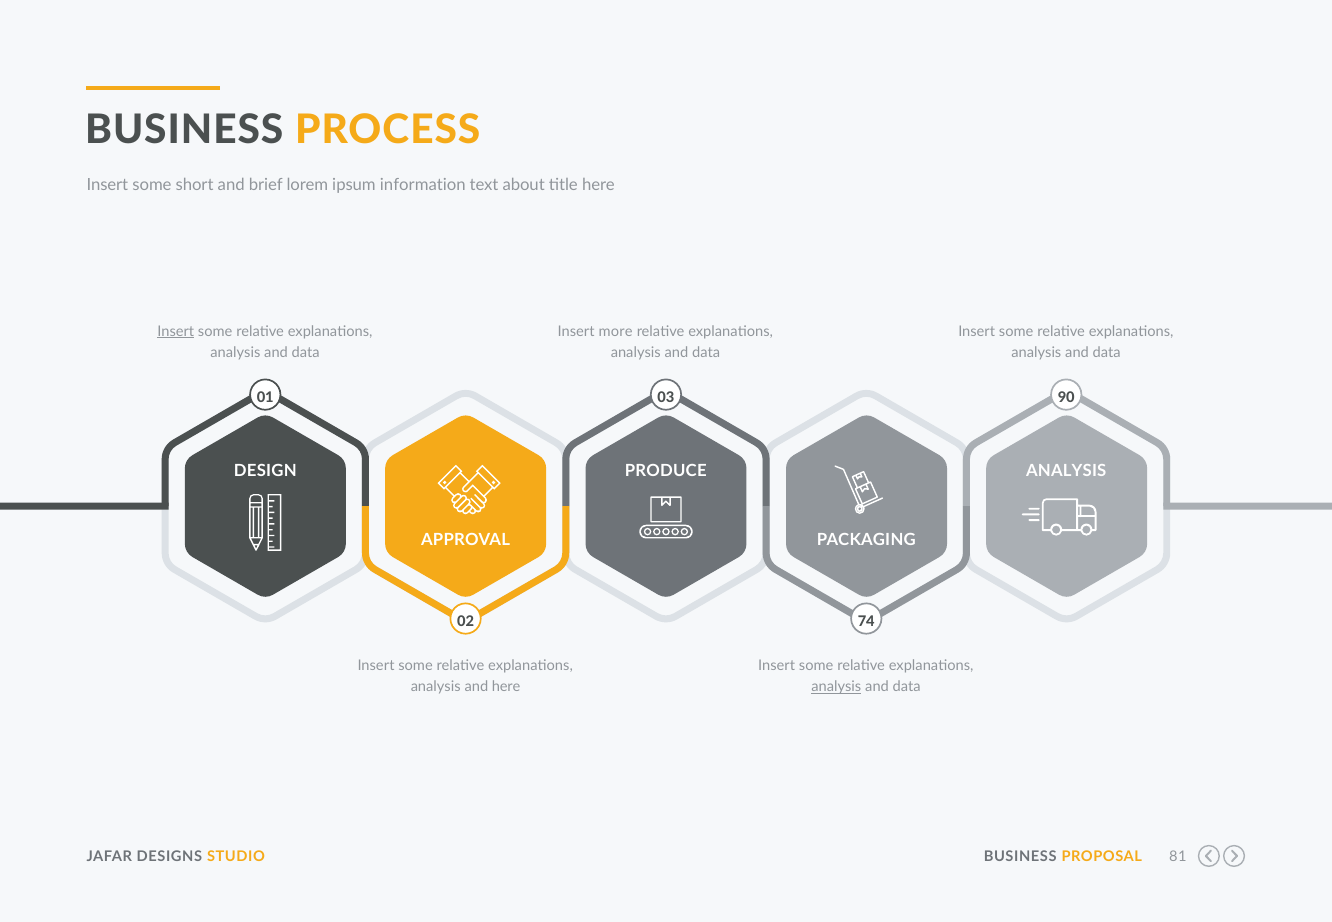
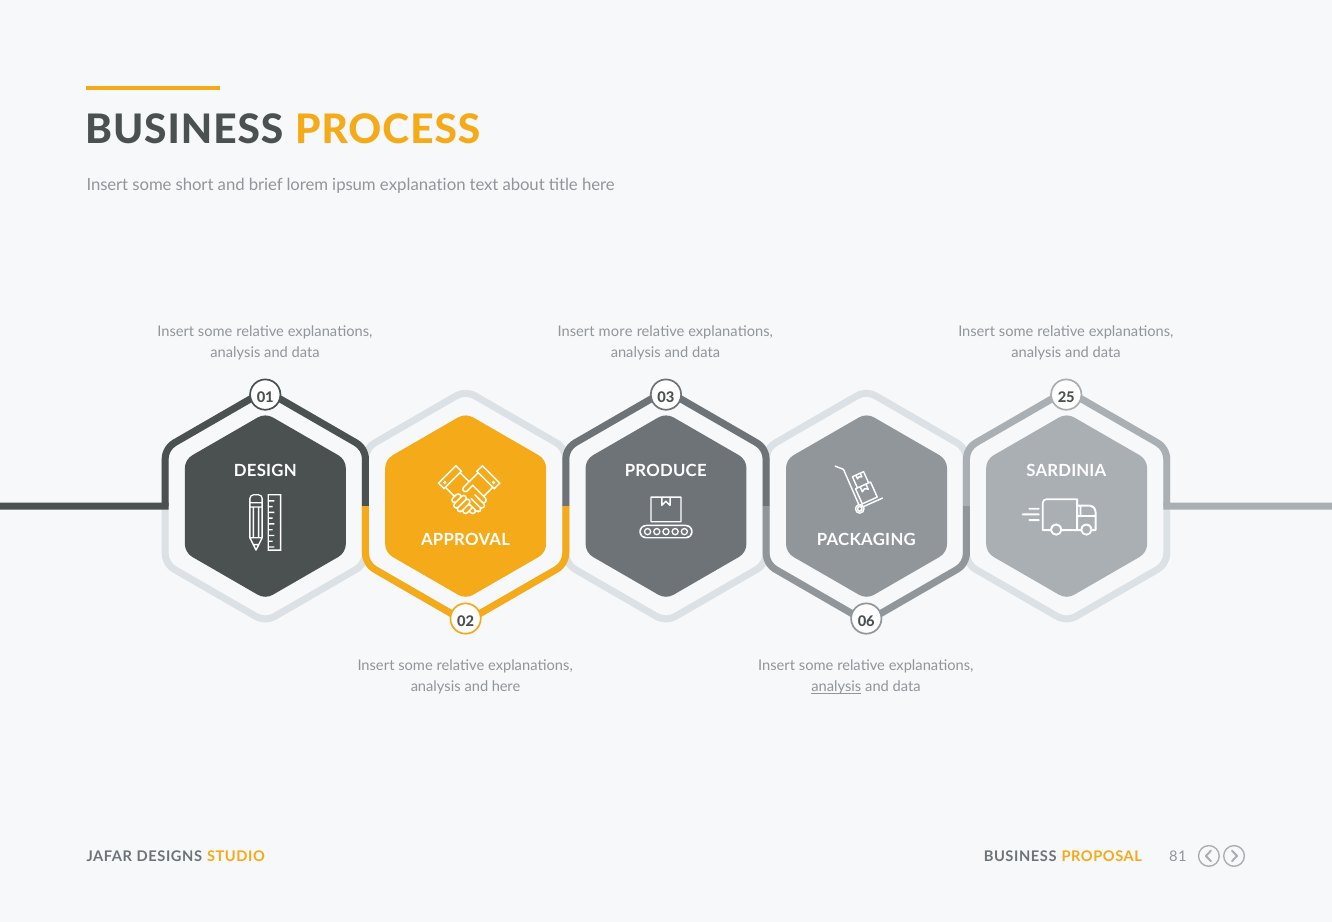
information: information -> explanation
Insert at (176, 332) underline: present -> none
90: 90 -> 25
PRODUCE ANALYSIS: ANALYSIS -> SARDINIA
74: 74 -> 06
